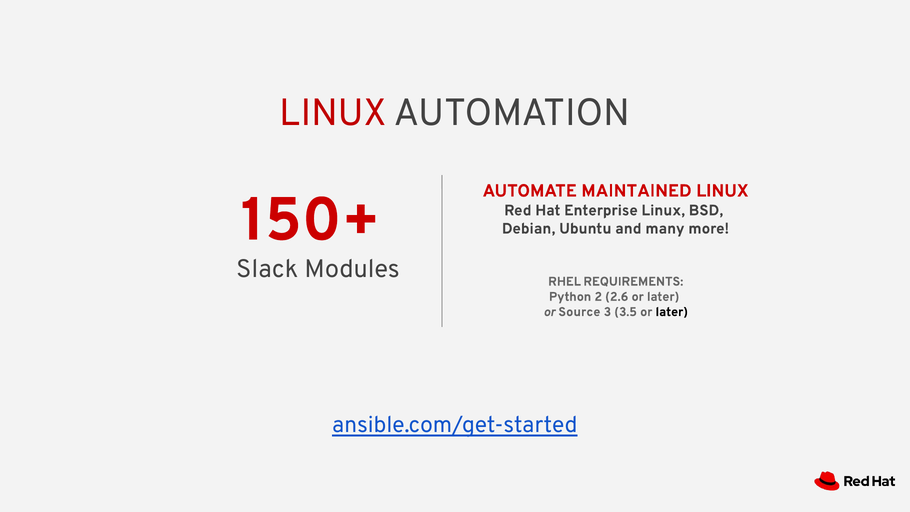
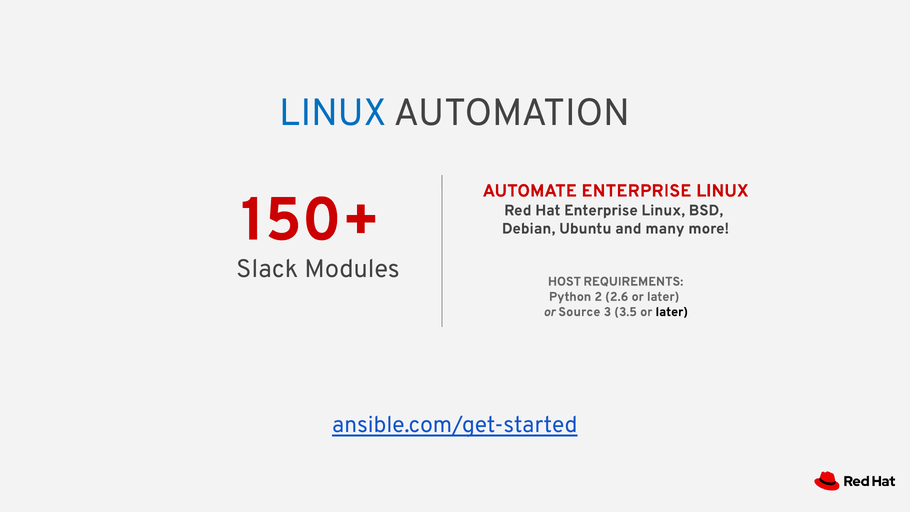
LINUX at (333, 113) colour: red -> blue
AUTOMATE MAINTAINED: MAINTAINED -> ENTERPRISE
RHEL: RHEL -> HOST
